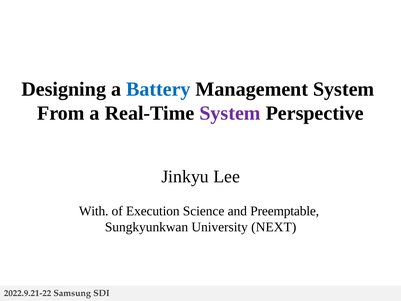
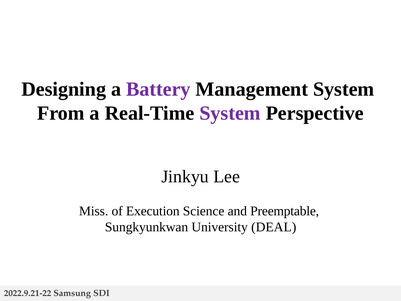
Battery colour: blue -> purple
With: With -> Miss
NEXT: NEXT -> DEAL
